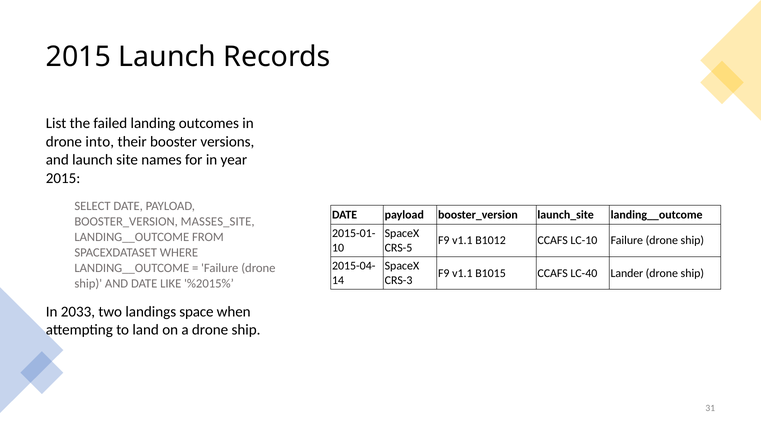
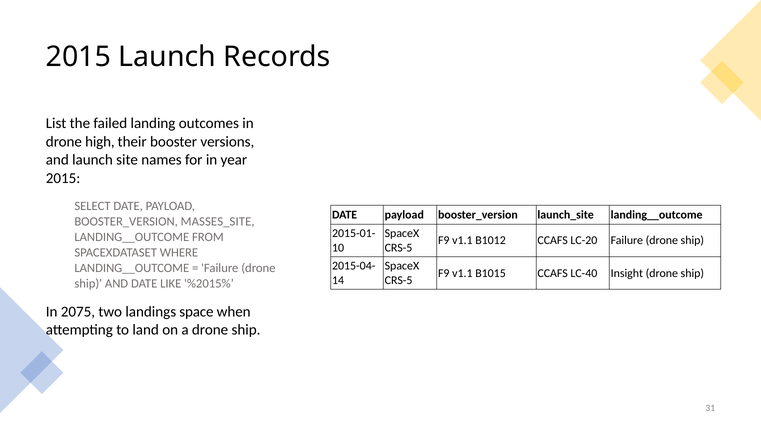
into: into -> high
LC-10: LC-10 -> LC-20
Lander: Lander -> Insight
CRS-3 at (399, 280): CRS-3 -> CRS-5
2033: 2033 -> 2075
